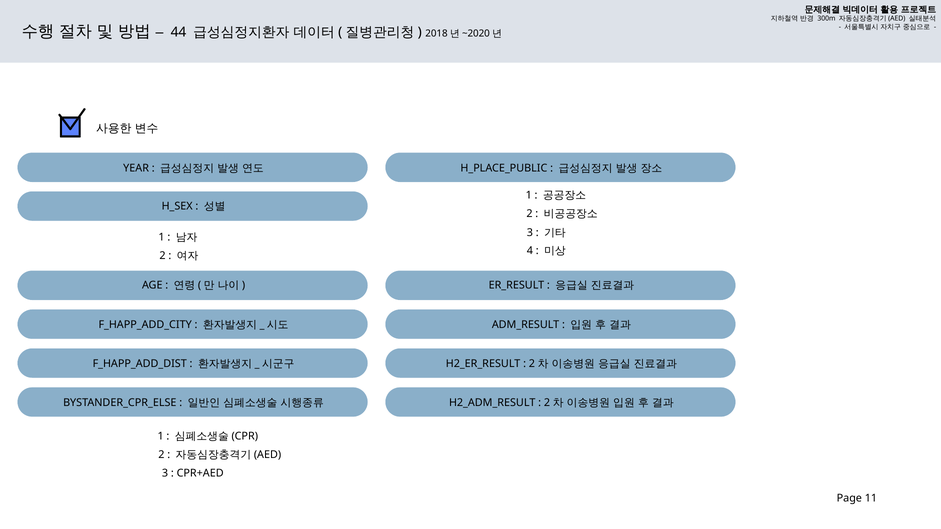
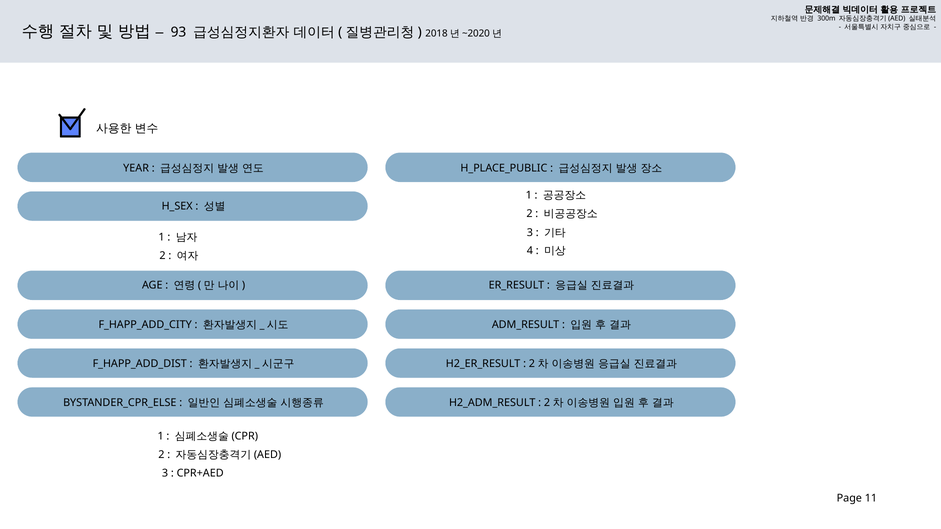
44: 44 -> 93
